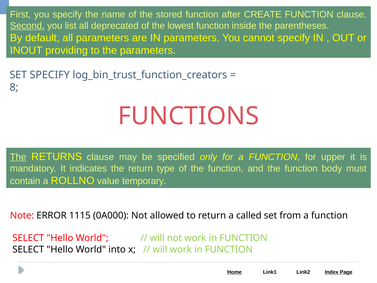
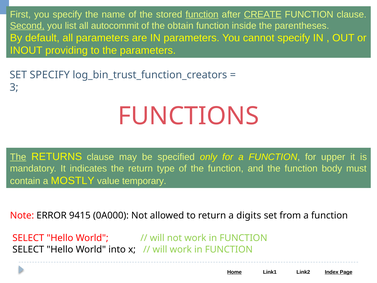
function at (202, 14) underline: none -> present
CREATE underline: none -> present
deprecated: deprecated -> autocommit
lowest: lowest -> obtain
8: 8 -> 3
ROLLNO: ROLLNO -> MOSTLY
1115: 1115 -> 9415
called: called -> digits
